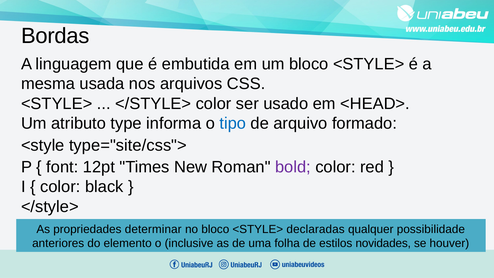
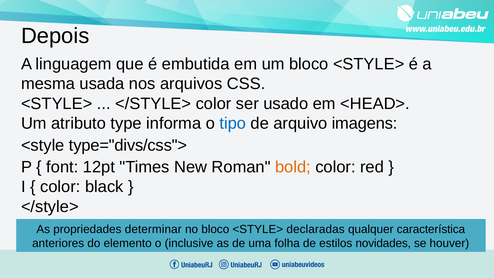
Bordas: Bordas -> Depois
formado: formado -> imagens
type="site/css">: type="site/css"> -> type="divs/css">
bold colour: purple -> orange
possibilidade: possibilidade -> característica
